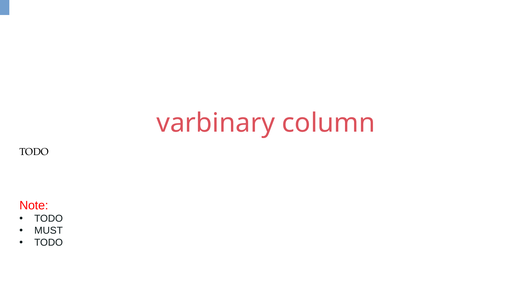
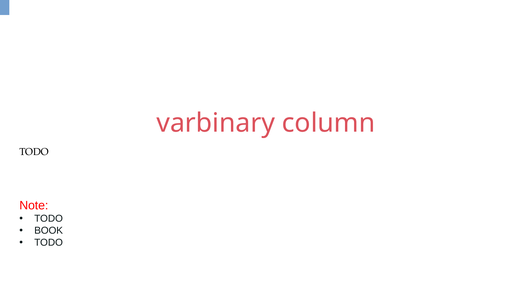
MUST: MUST -> BOOK
